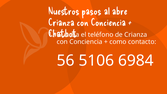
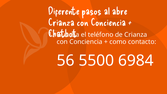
Nuestros: Nuestros -> Diferente
5106: 5106 -> 5500
